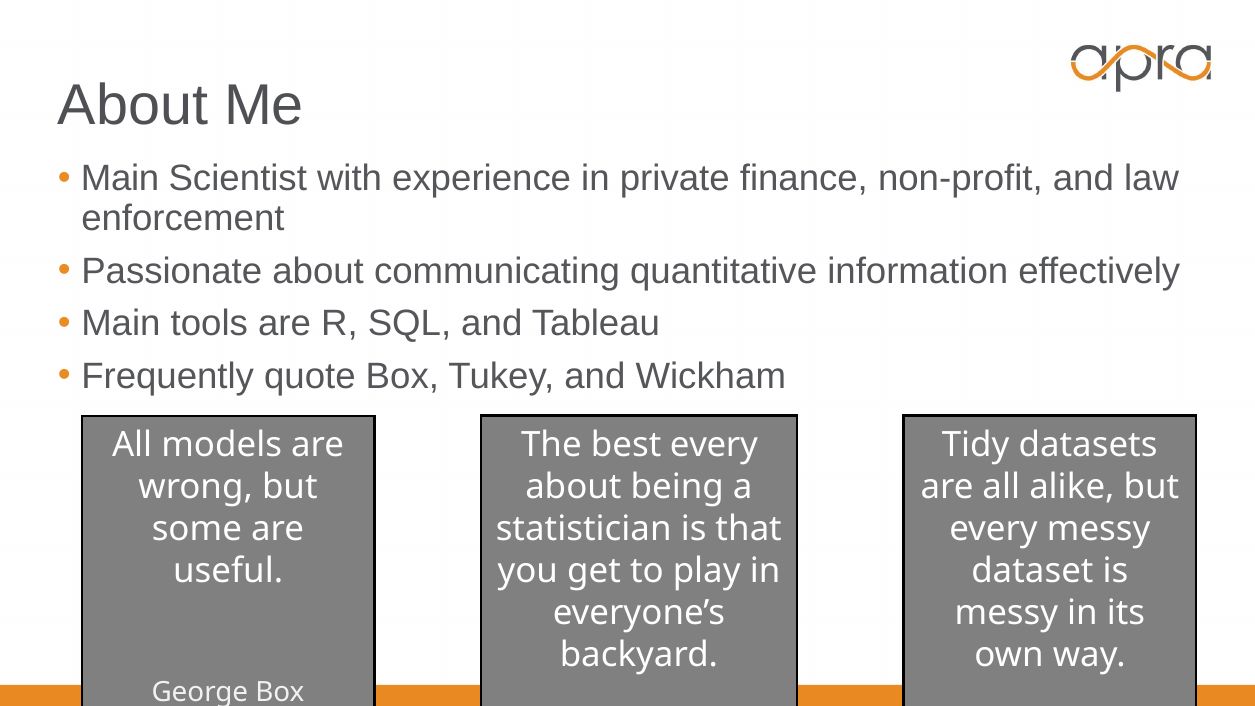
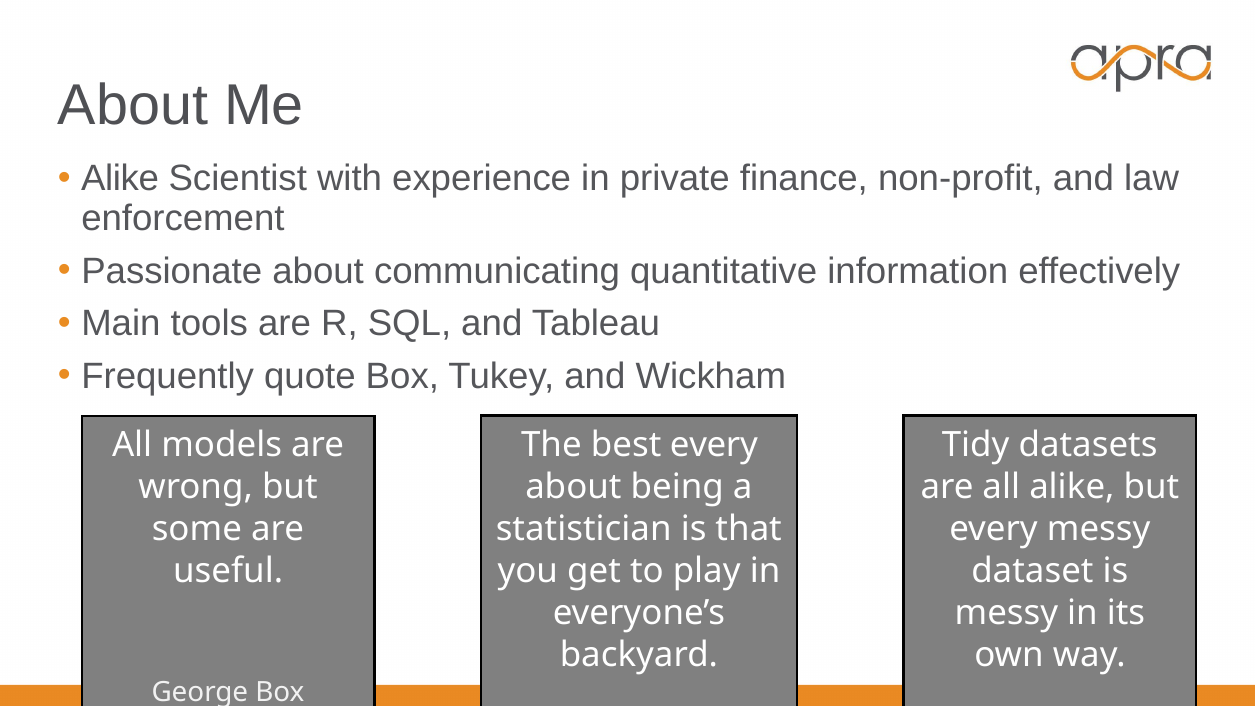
Main at (120, 179): Main -> Alike
